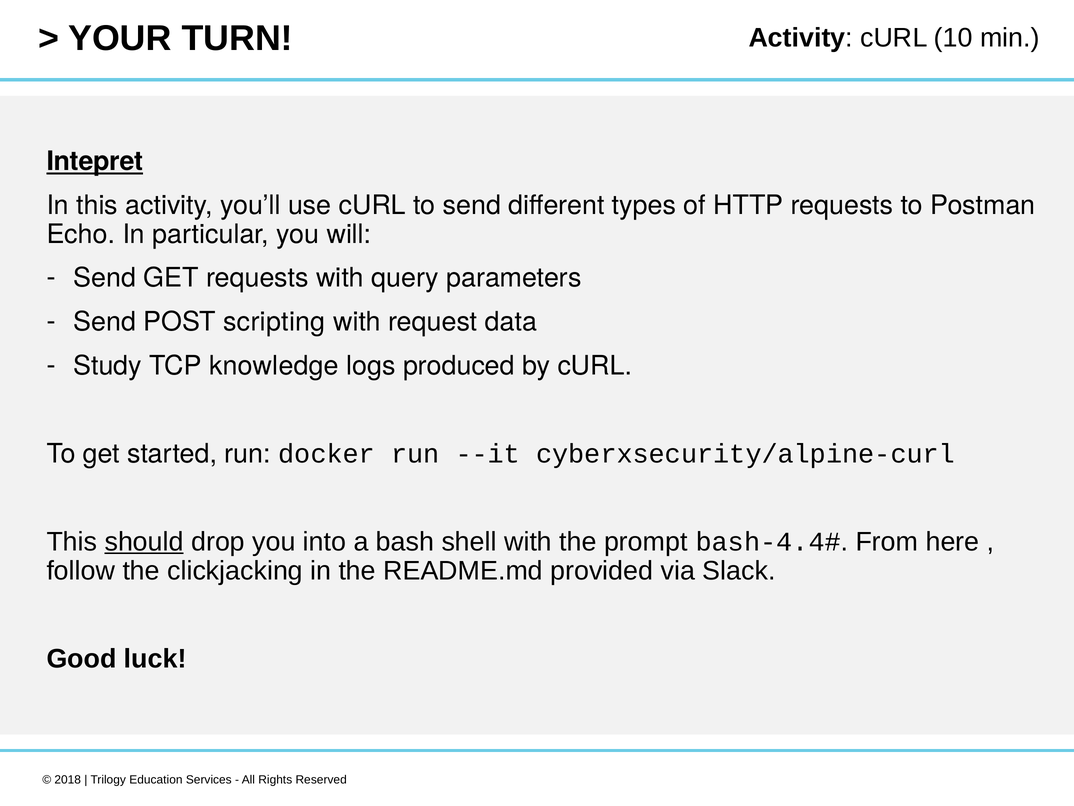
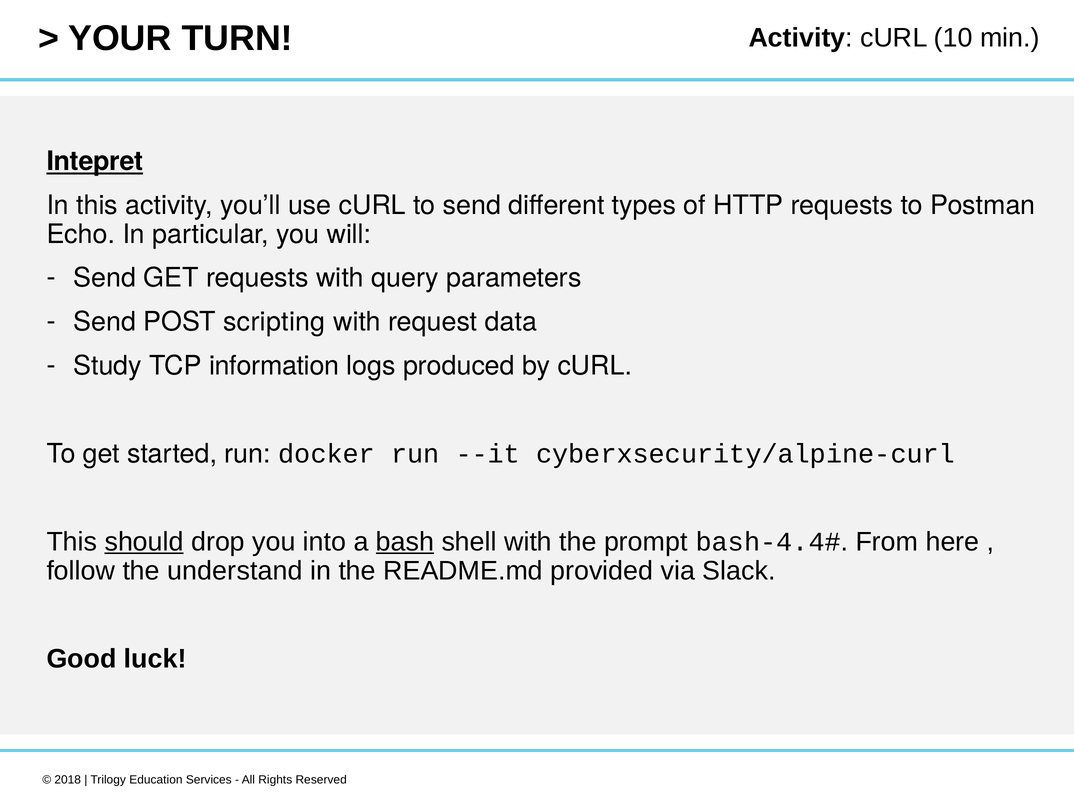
knowledge: knowledge -> information
bash underline: none -> present
clickjacking: clickjacking -> understand
